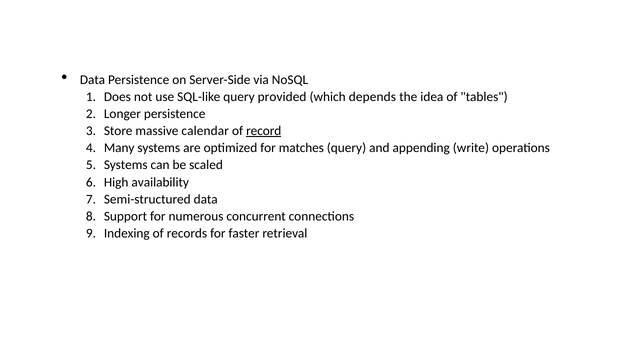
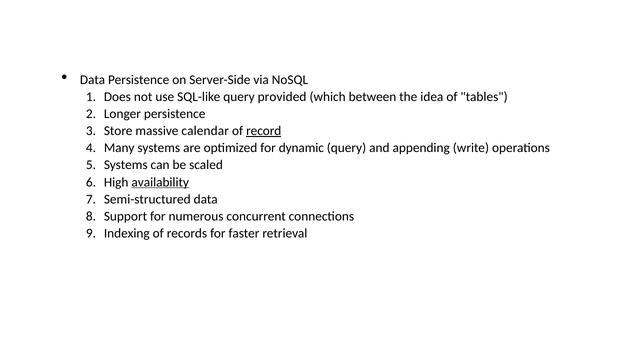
depends: depends -> between
matches: matches -> dynamic
availability underline: none -> present
